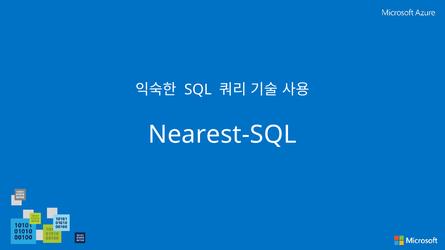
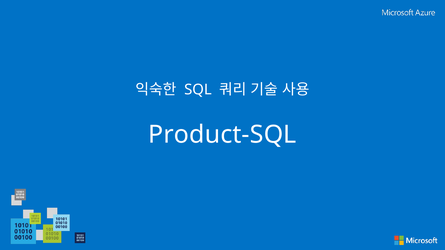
Nearest-SQL: Nearest-SQL -> Product-SQL
